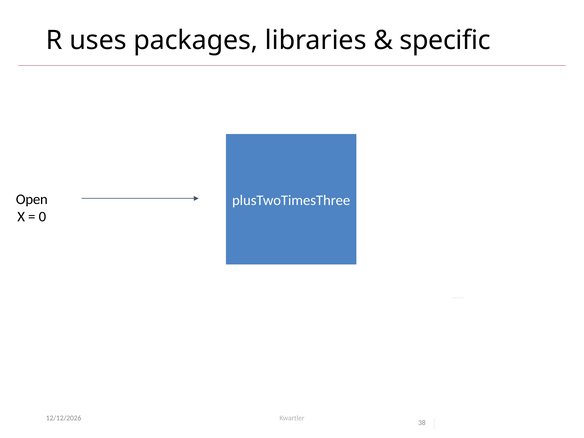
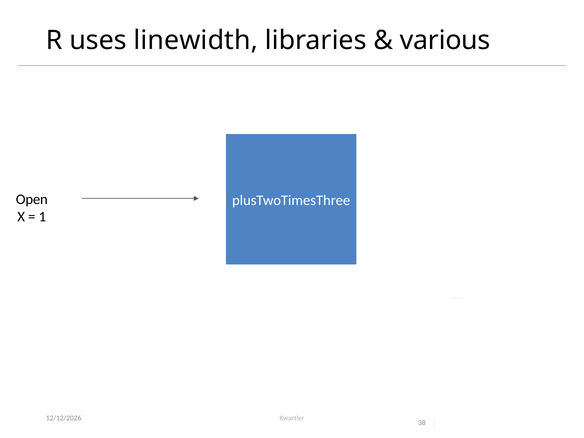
packages: packages -> linewidth
specific: specific -> various
0: 0 -> 1
